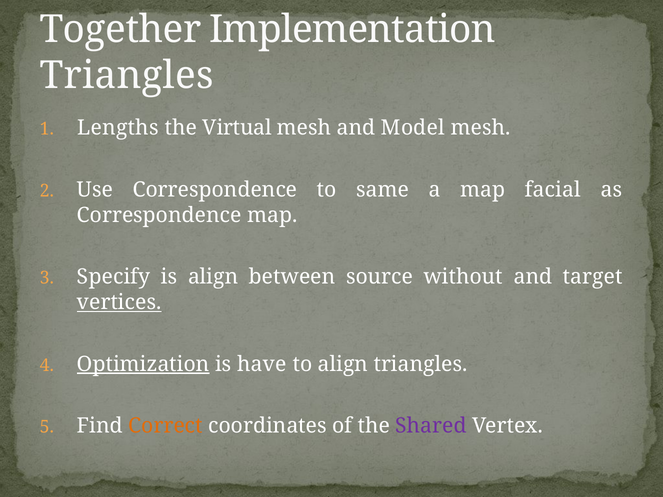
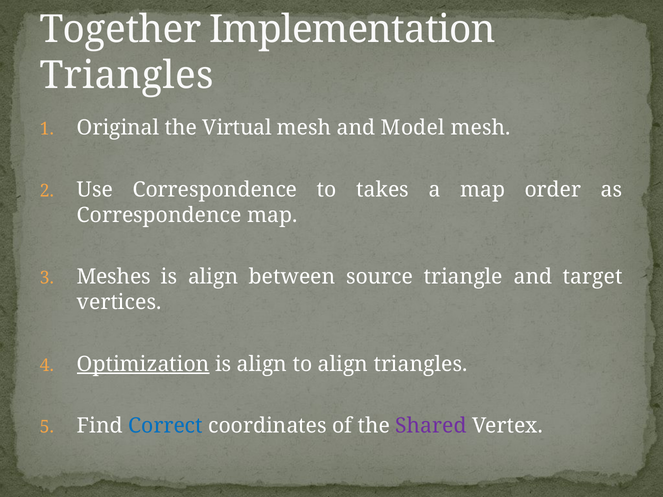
Lengths: Lengths -> Original
same: same -> takes
facial: facial -> order
Specify: Specify -> Meshes
without: without -> triangle
vertices underline: present -> none
have at (262, 364): have -> align
Correct colour: orange -> blue
